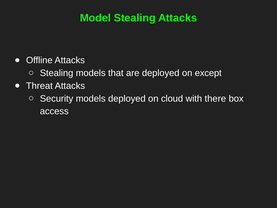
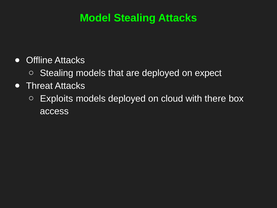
except: except -> expect
Security: Security -> Exploits
